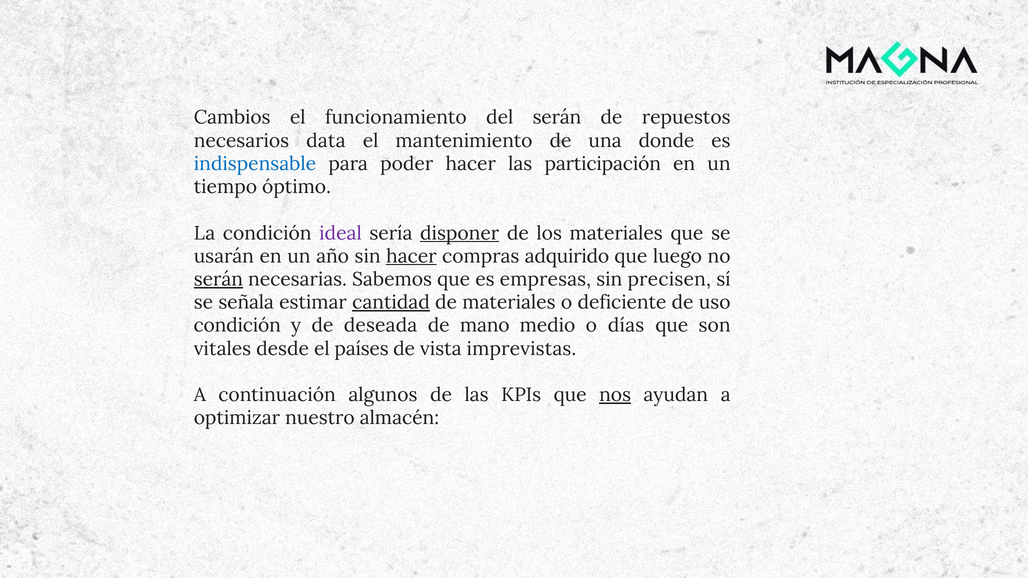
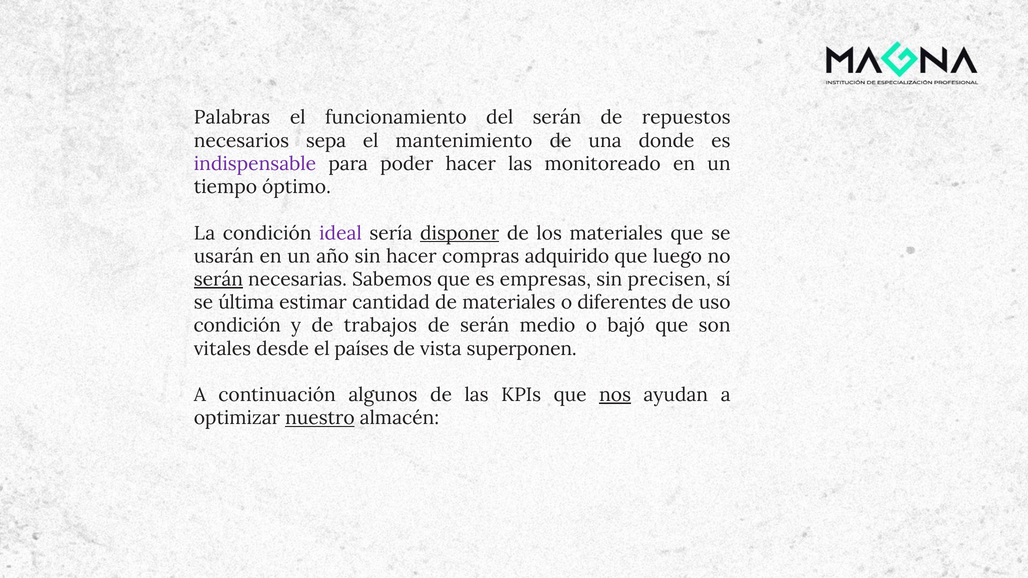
Cambios: Cambios -> Palabras
data: data -> sepa
indispensable colour: blue -> purple
participación: participación -> monitoreado
hacer at (411, 256) underline: present -> none
señala: señala -> última
cantidad underline: present -> none
deficiente: deficiente -> diferentes
deseada: deseada -> trabajos
de mano: mano -> serán
días: días -> bajó
imprevistas: imprevistas -> superponen
nuestro underline: none -> present
